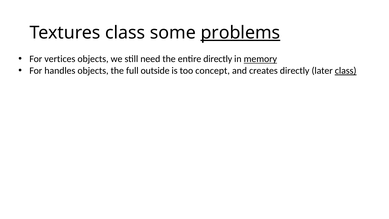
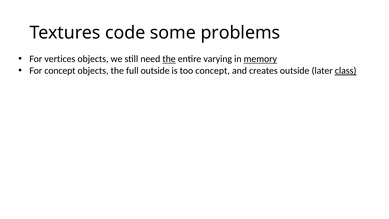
Textures class: class -> code
problems underline: present -> none
the at (169, 59) underline: none -> present
entire directly: directly -> varying
For handles: handles -> concept
creates directly: directly -> outside
